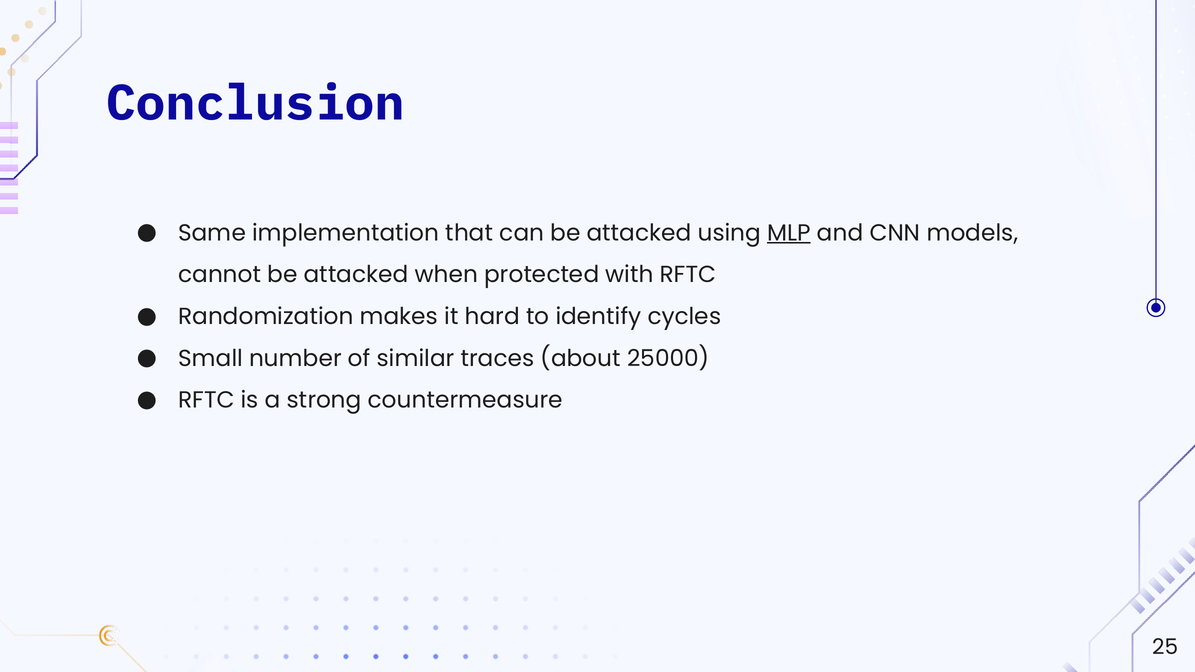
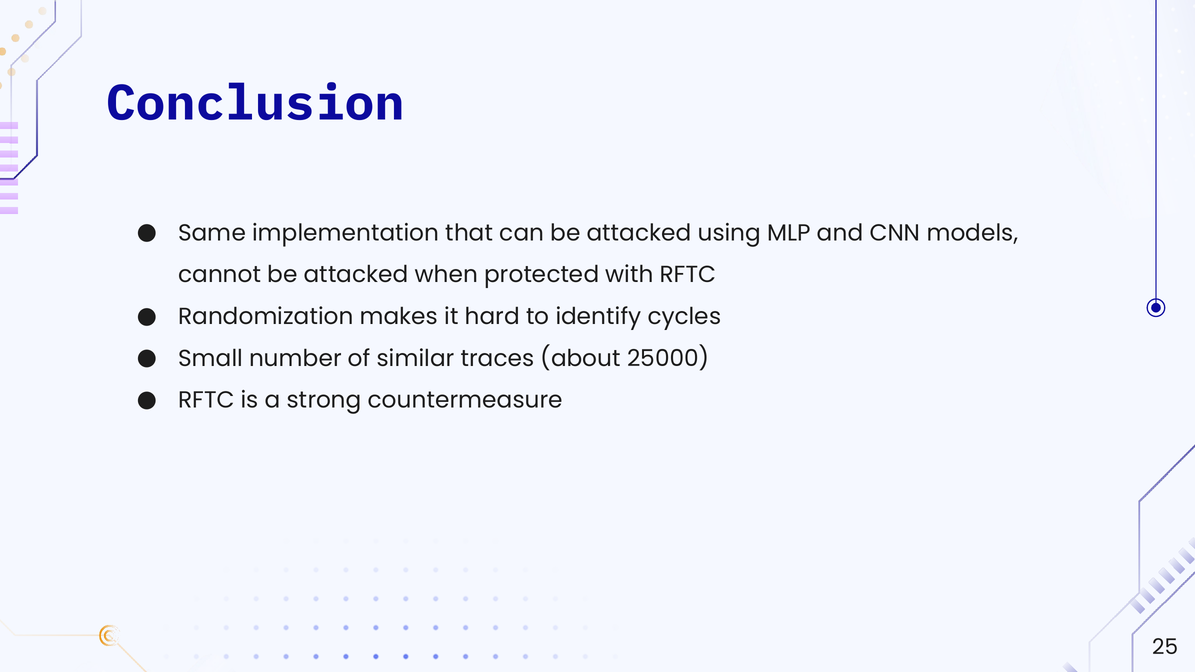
MLP underline: present -> none
